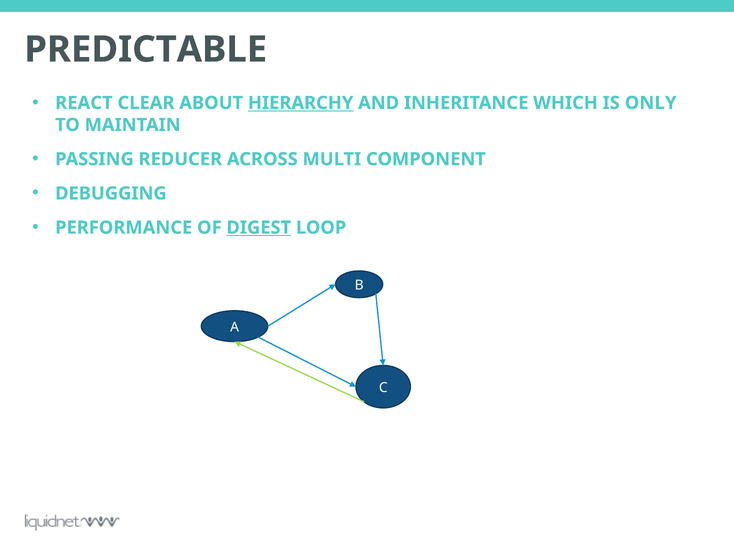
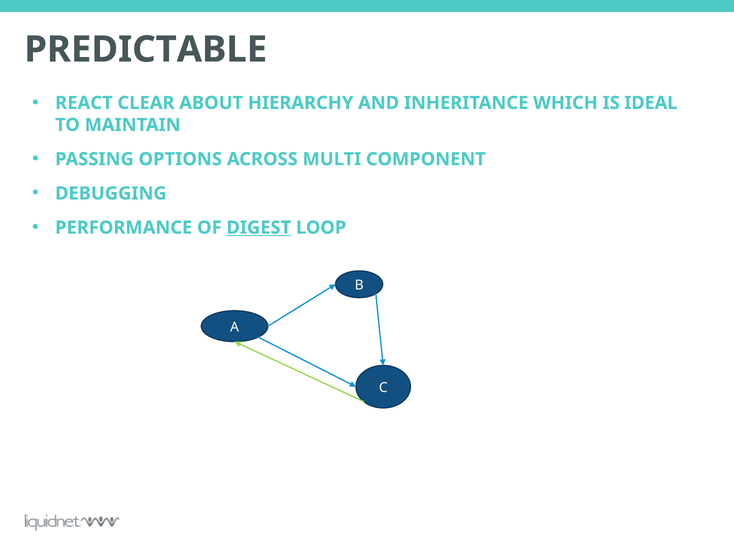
HIERARCHY underline: present -> none
ONLY: ONLY -> IDEAL
REDUCER: REDUCER -> OPTIONS
